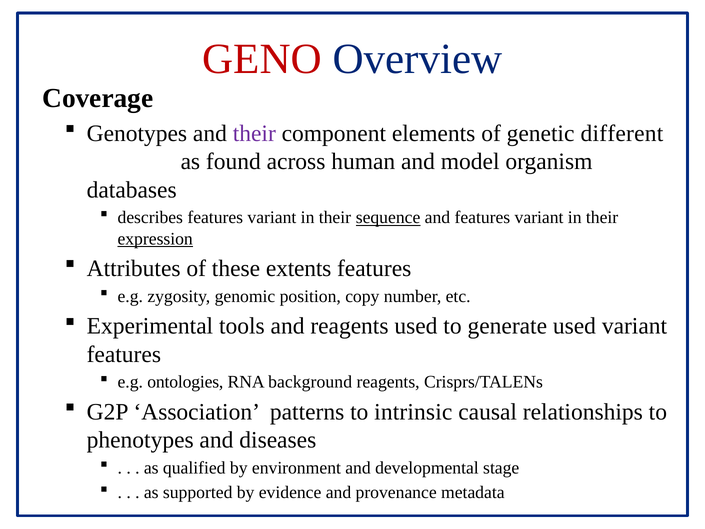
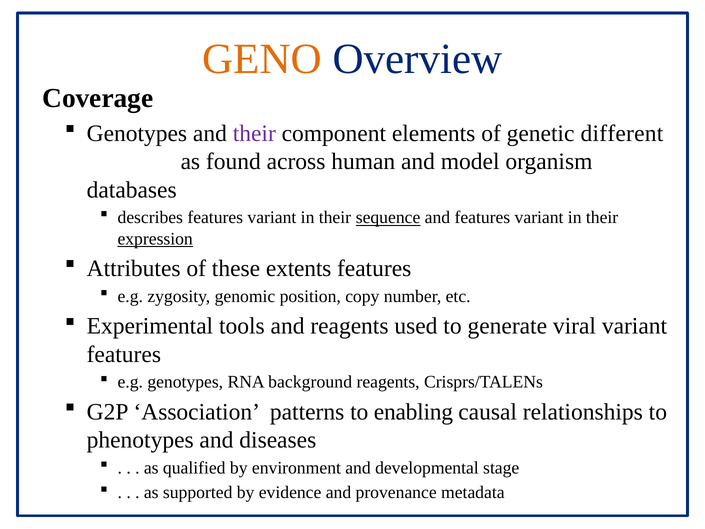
GENO colour: red -> orange
generate used: used -> viral
e.g ontologies: ontologies -> genotypes
intrinsic: intrinsic -> enabling
